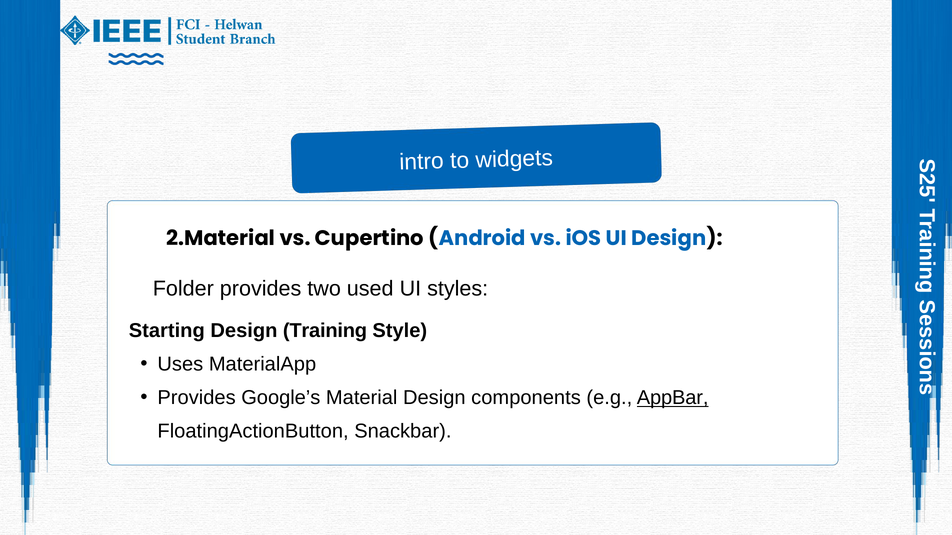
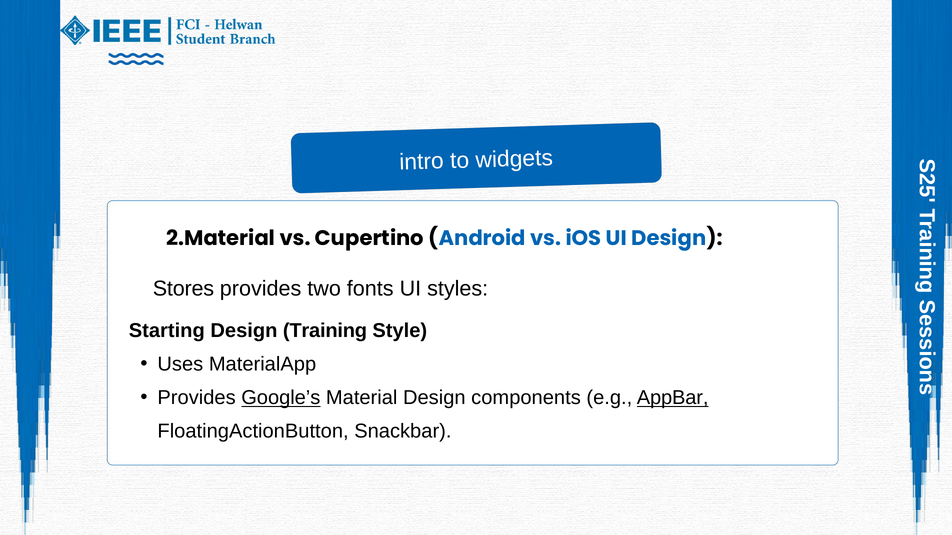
Folder: Folder -> Stores
used: used -> fonts
Google’s underline: none -> present
